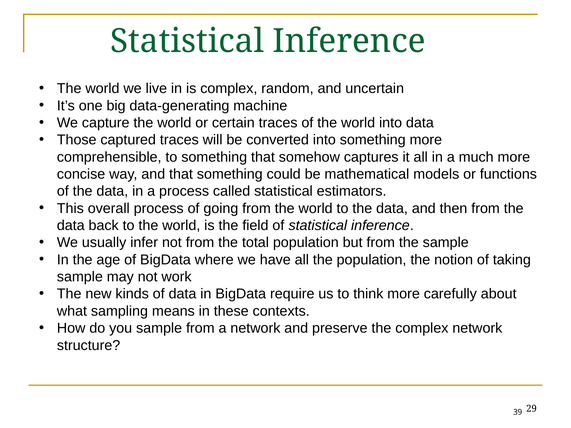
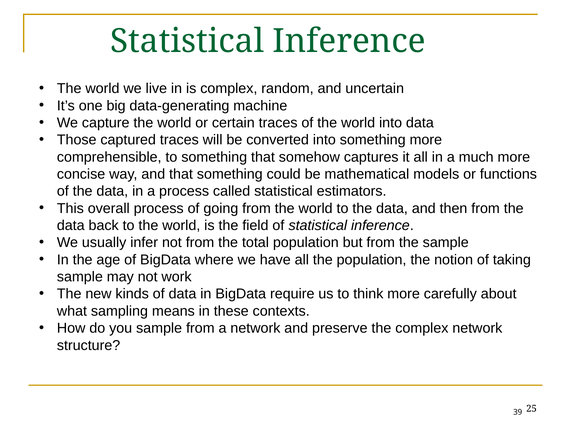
29: 29 -> 25
